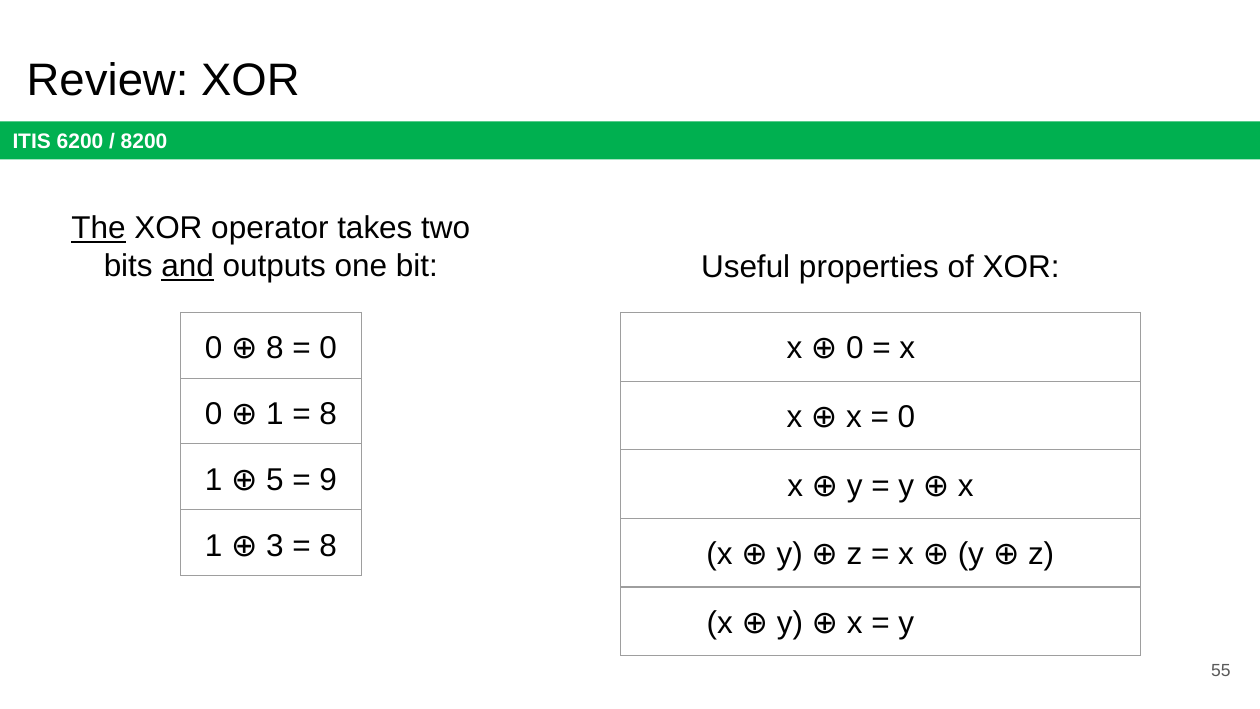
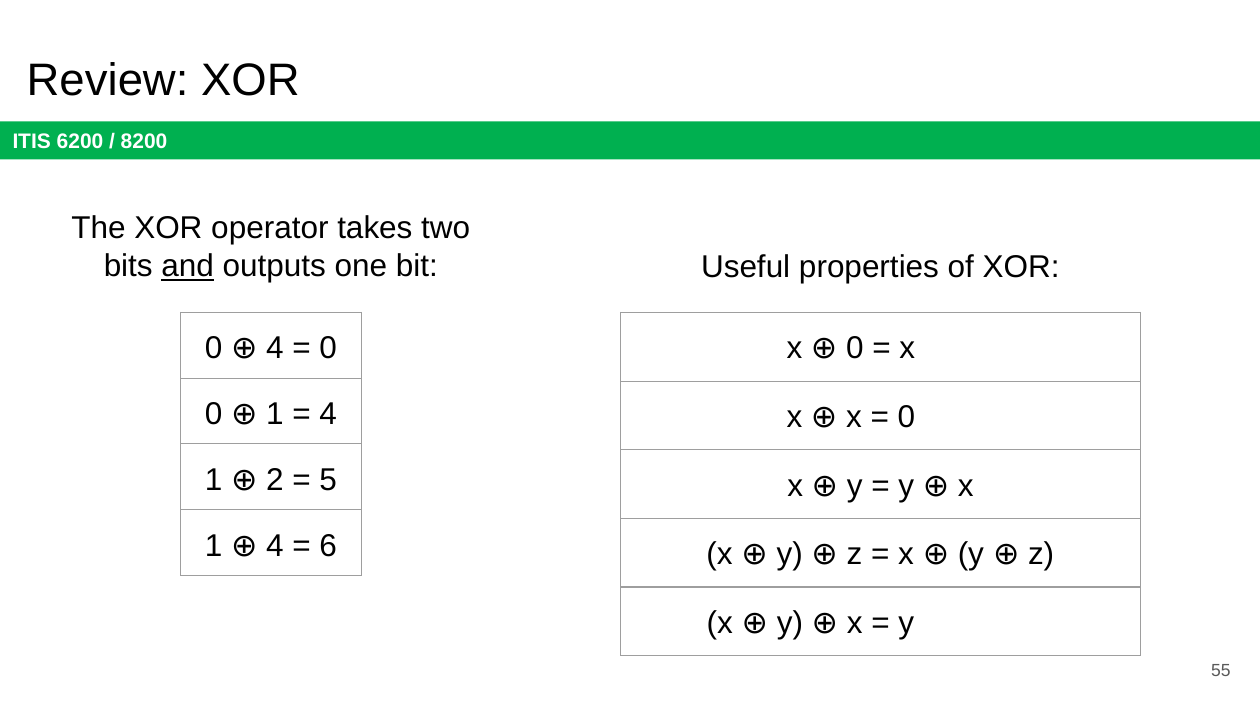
The underline: present -> none
0 8: 8 -> 4
8 at (328, 414): 8 -> 4
5: 5 -> 2
9: 9 -> 5
1 3: 3 -> 4
8 at (328, 545): 8 -> 6
